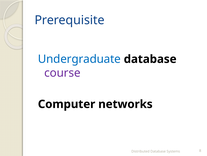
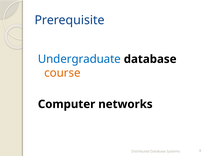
course colour: purple -> orange
